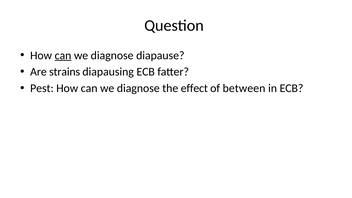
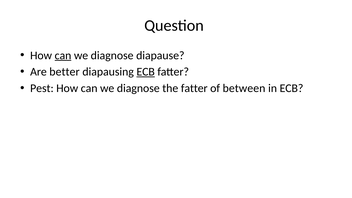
strains: strains -> better
ECB at (146, 72) underline: none -> present
the effect: effect -> fatter
